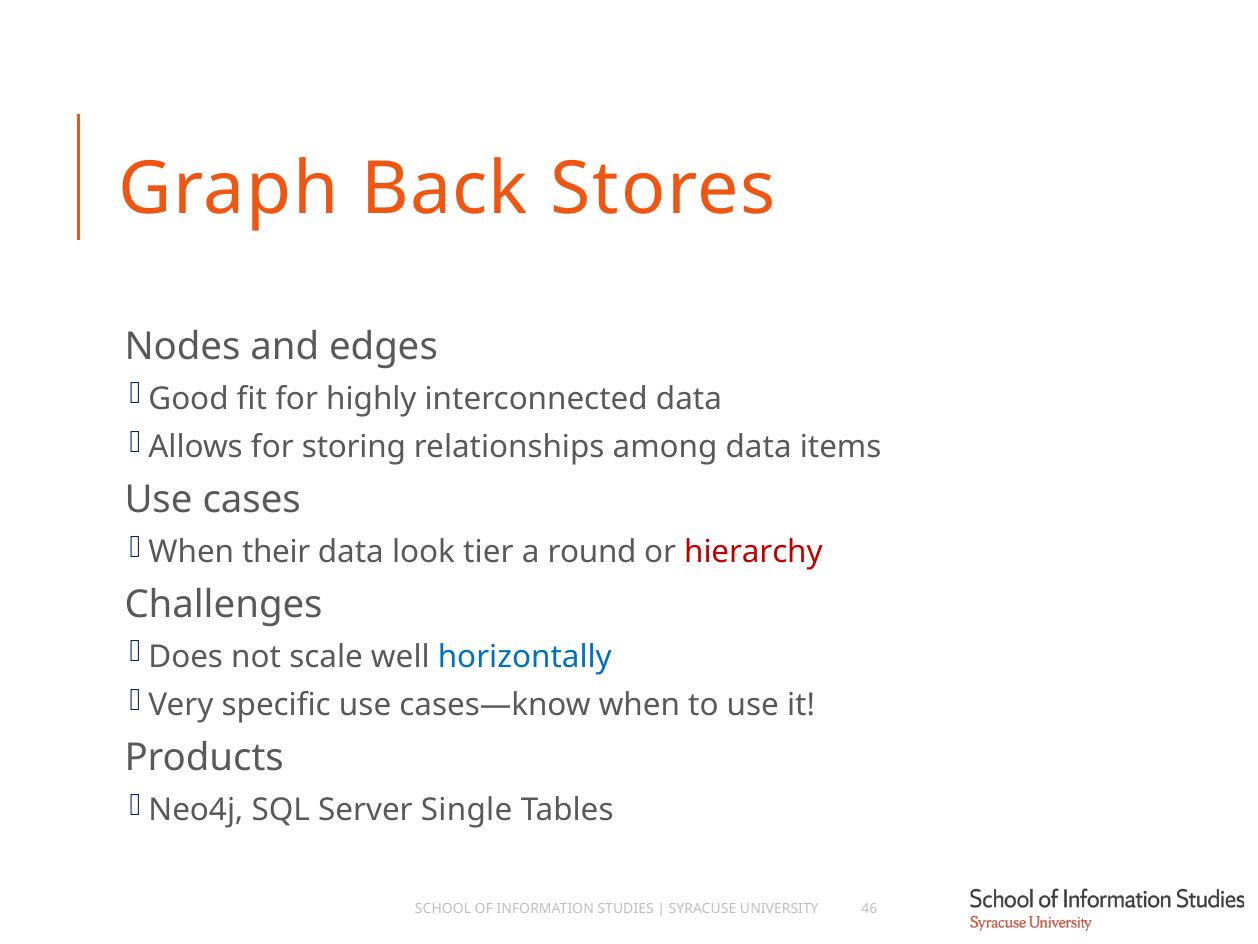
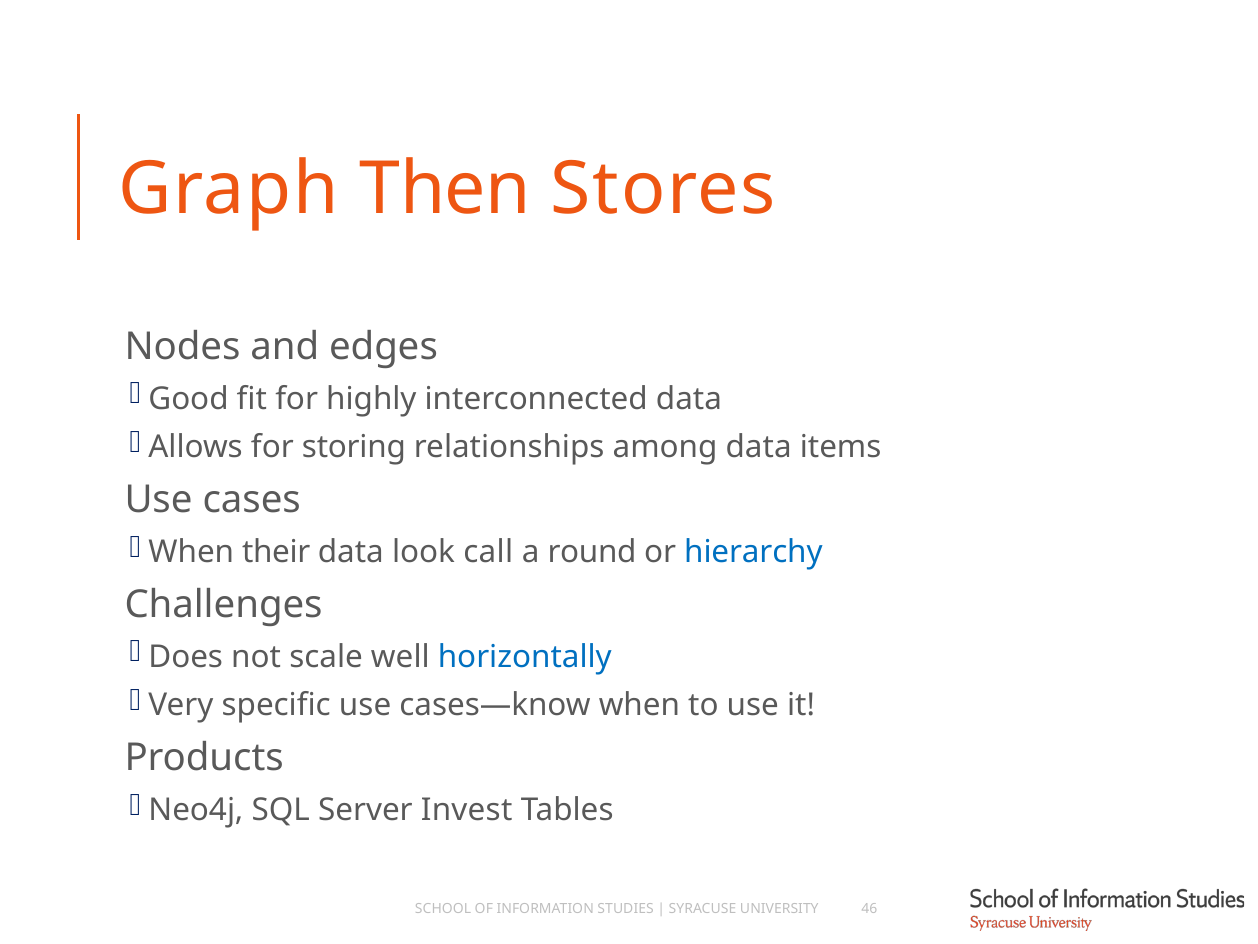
Back: Back -> Then
tier: tier -> call
hierarchy colour: red -> blue
Single: Single -> Invest
